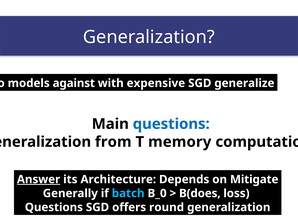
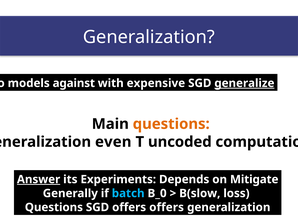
generalize underline: none -> present
questions at (171, 124) colour: blue -> orange
from: from -> even
memory: memory -> uncoded
Architecture: Architecture -> Experiments
B(does: B(does -> B(slow
offers round: round -> offers
